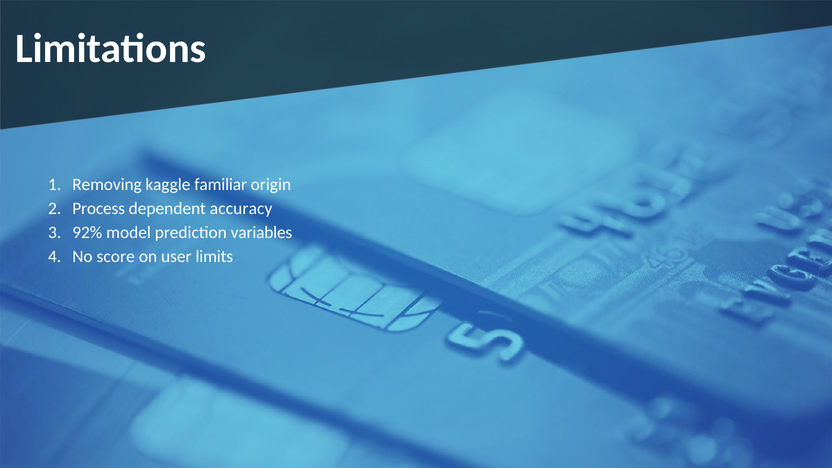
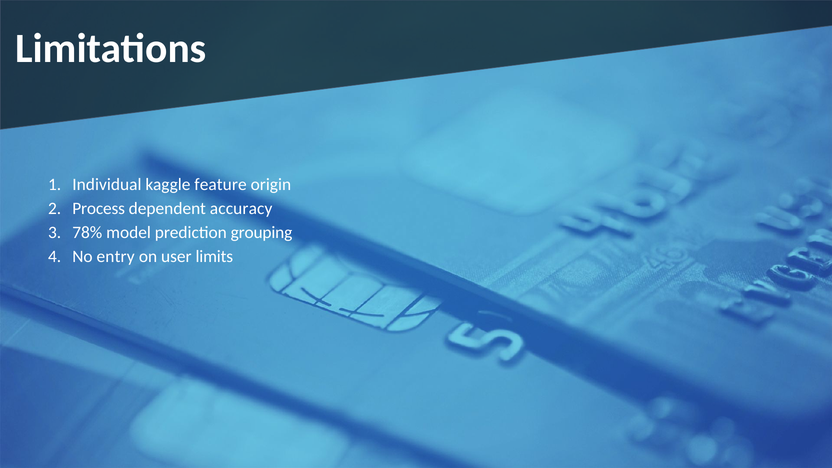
Removing: Removing -> Individual
familiar: familiar -> feature
92%: 92% -> 78%
variables: variables -> grouping
score: score -> entry
